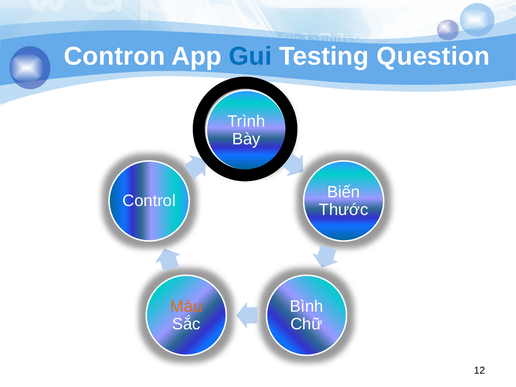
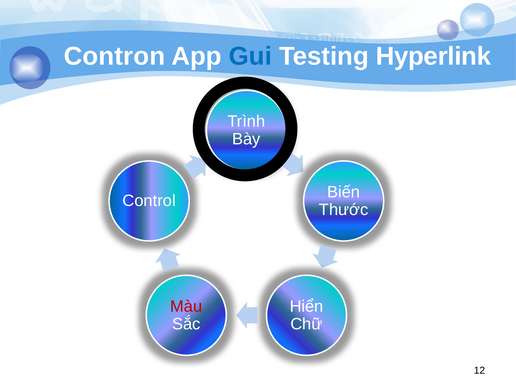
Question: Question -> Hyperlink
Màu colour: orange -> red
Bình: Bình -> Hiển
